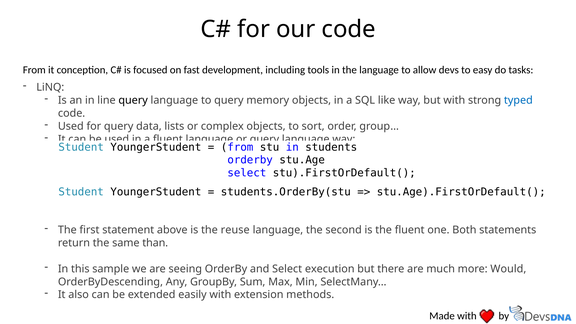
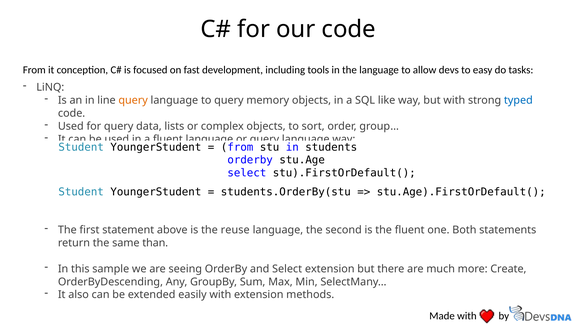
query at (133, 100) colour: black -> orange
Select execution: execution -> extension
Would: Would -> Create
